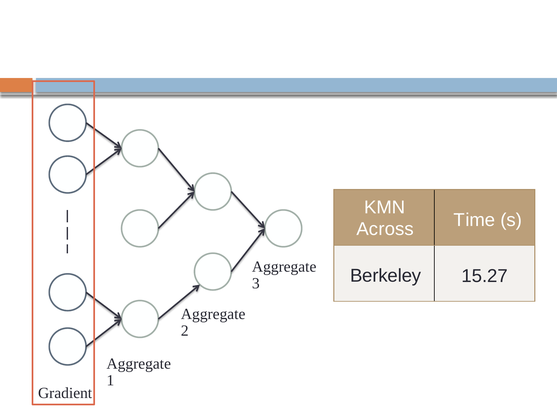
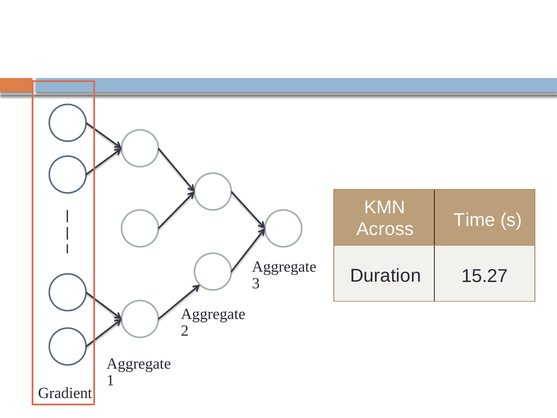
Berkeley: Berkeley -> Duration
